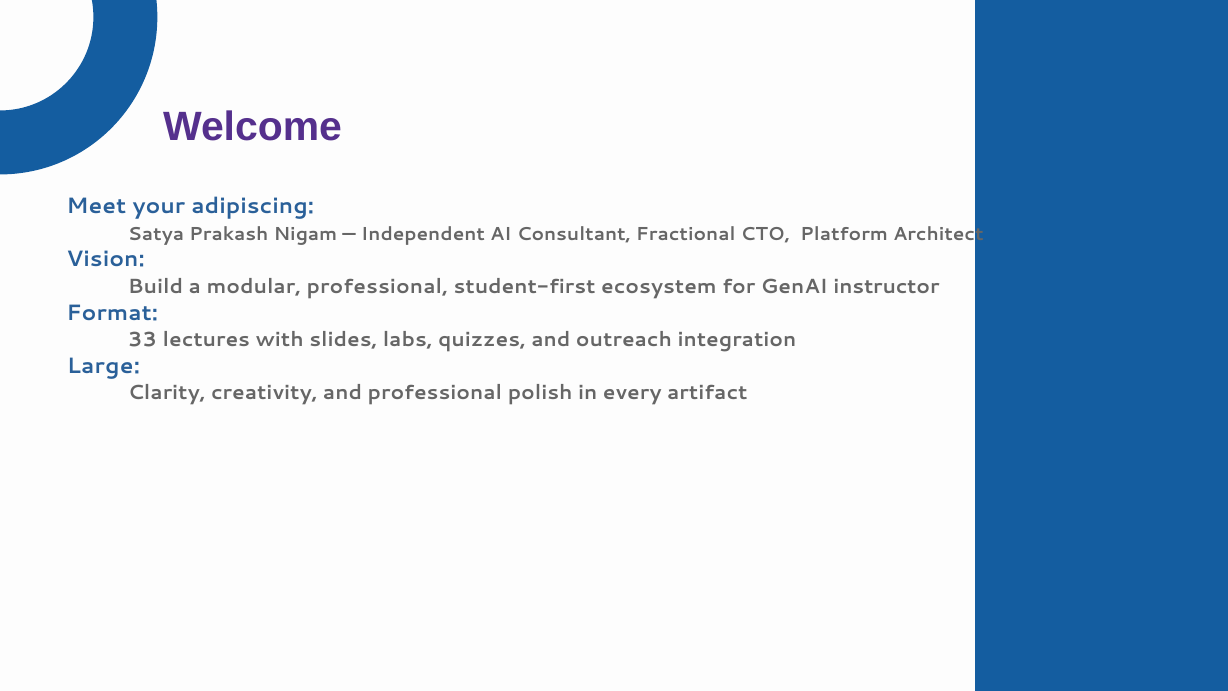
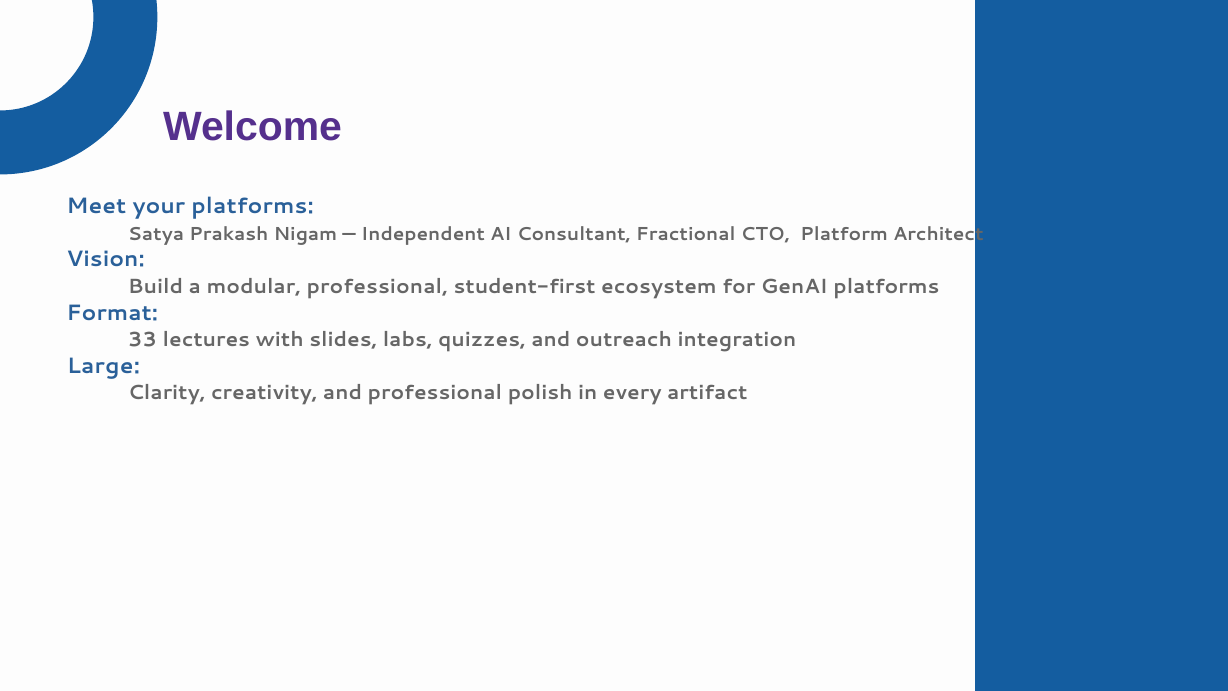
your adipiscing: adipiscing -> platforms
GenAI instructor: instructor -> platforms
